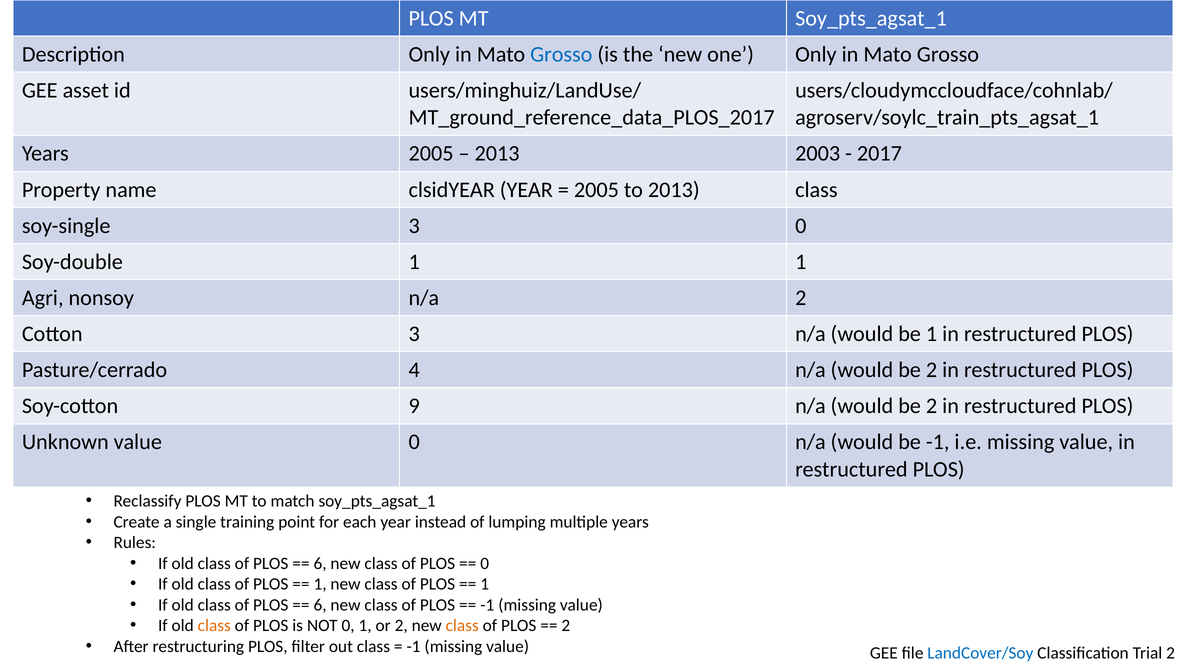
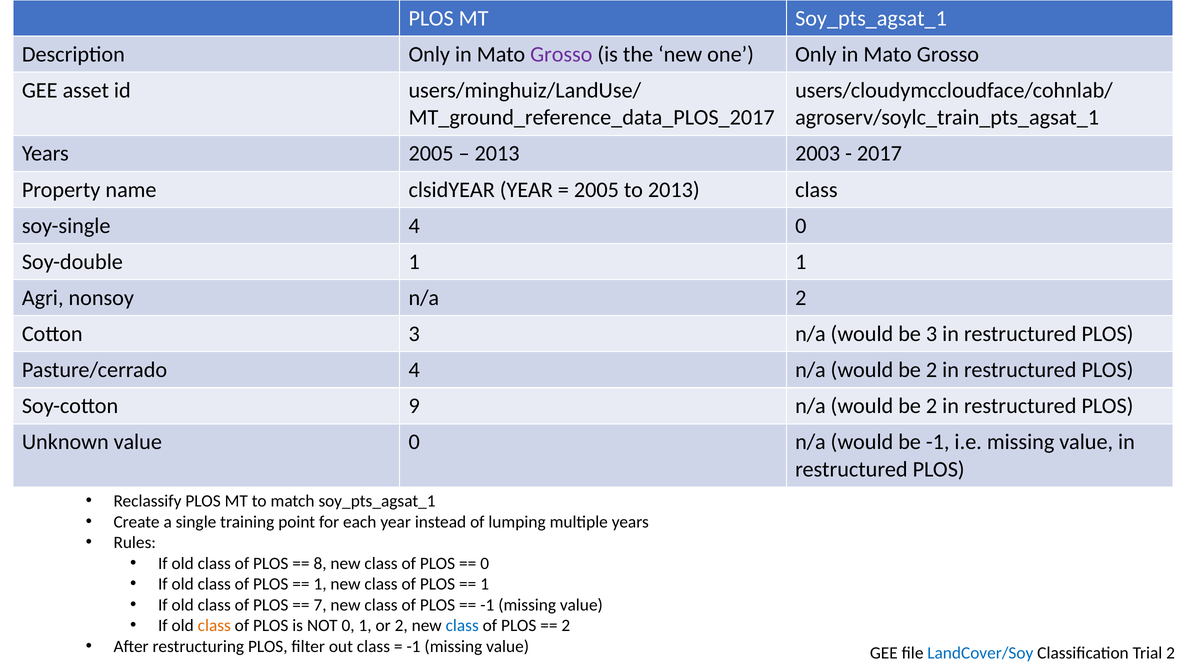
Grosso at (561, 54) colour: blue -> purple
soy-single 3: 3 -> 4
be 1: 1 -> 3
6 at (320, 563): 6 -> 8
6 at (320, 605): 6 -> 7
class at (462, 626) colour: orange -> blue
